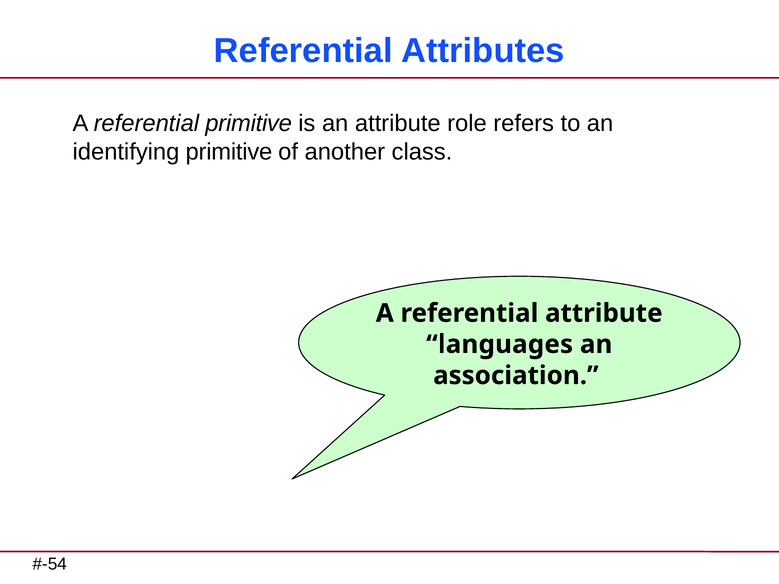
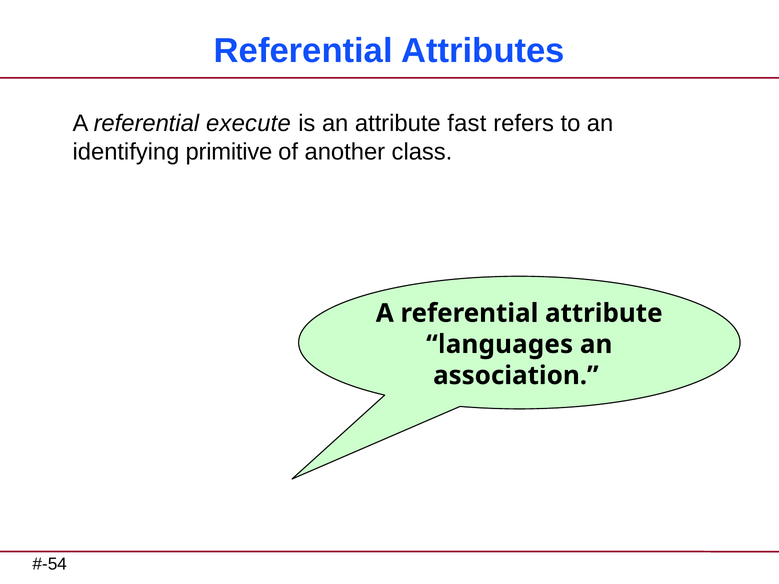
referential primitive: primitive -> execute
role: role -> fast
